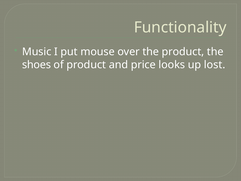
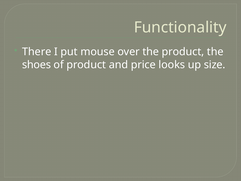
Music: Music -> There
lost: lost -> size
